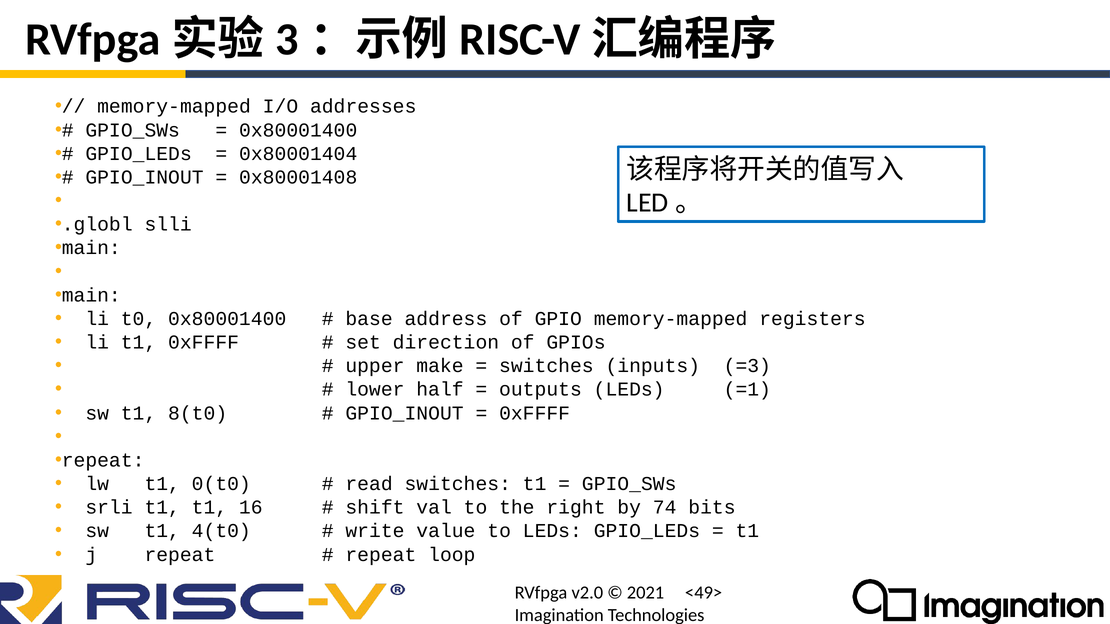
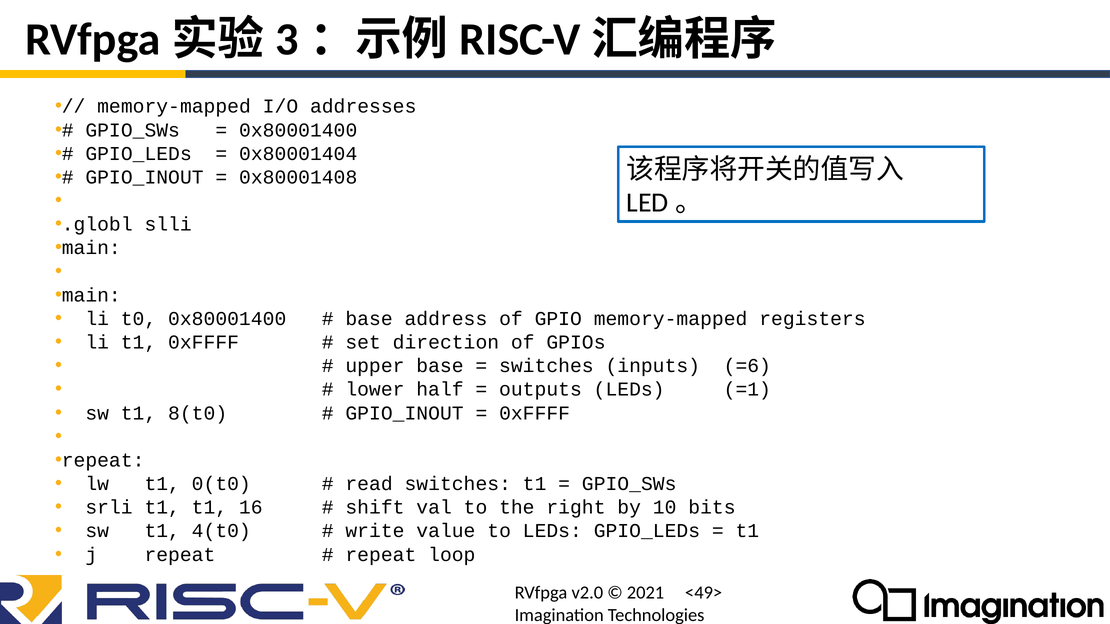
upper make: make -> base
=3: =3 -> =6
74: 74 -> 10
